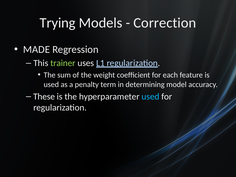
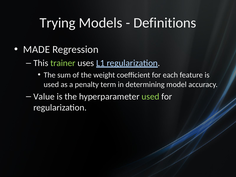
Correction: Correction -> Definitions
These: These -> Value
used at (151, 97) colour: light blue -> light green
